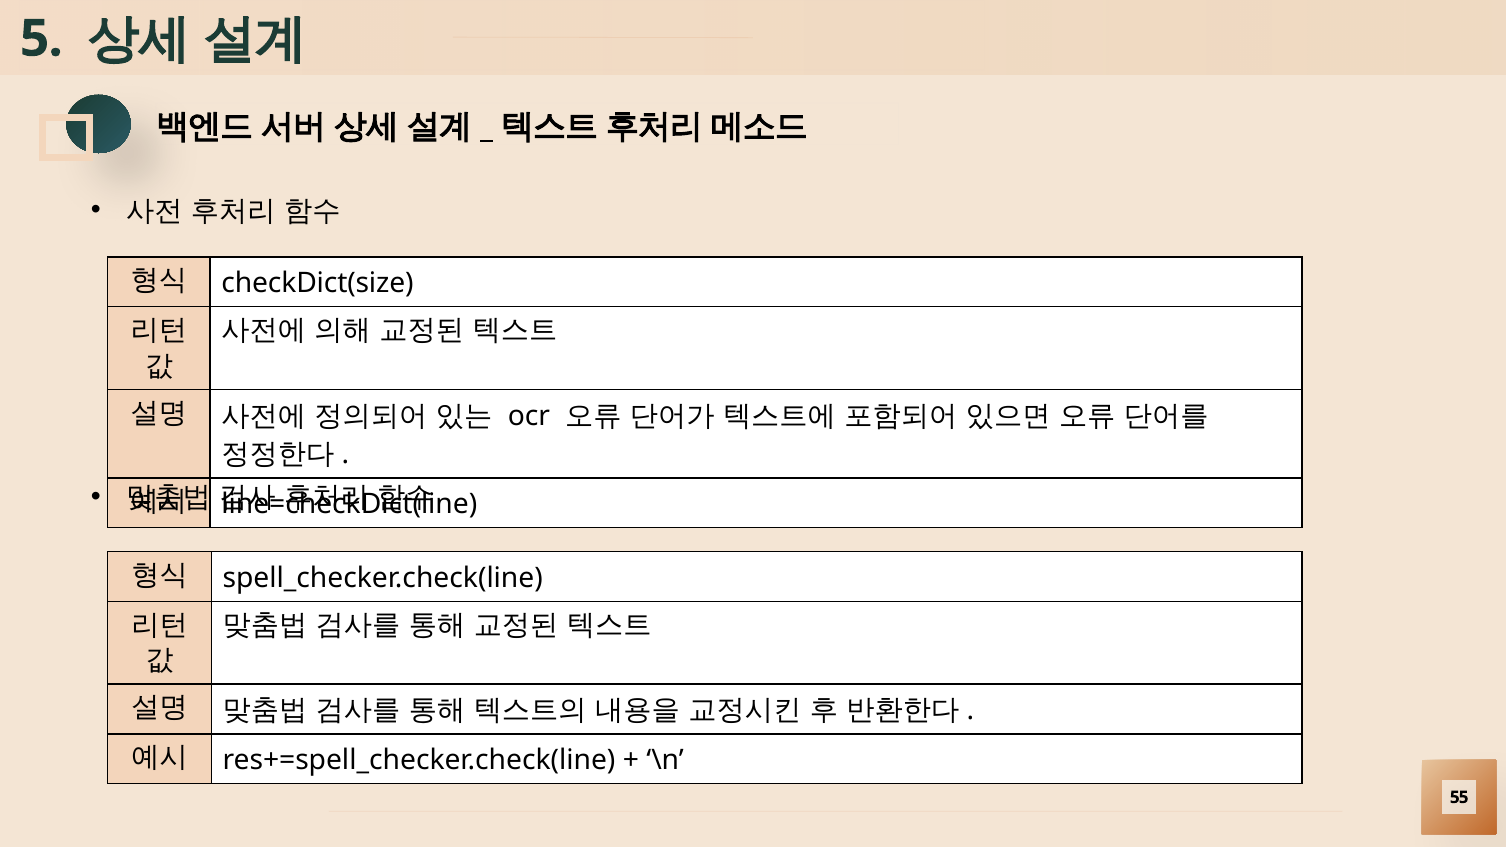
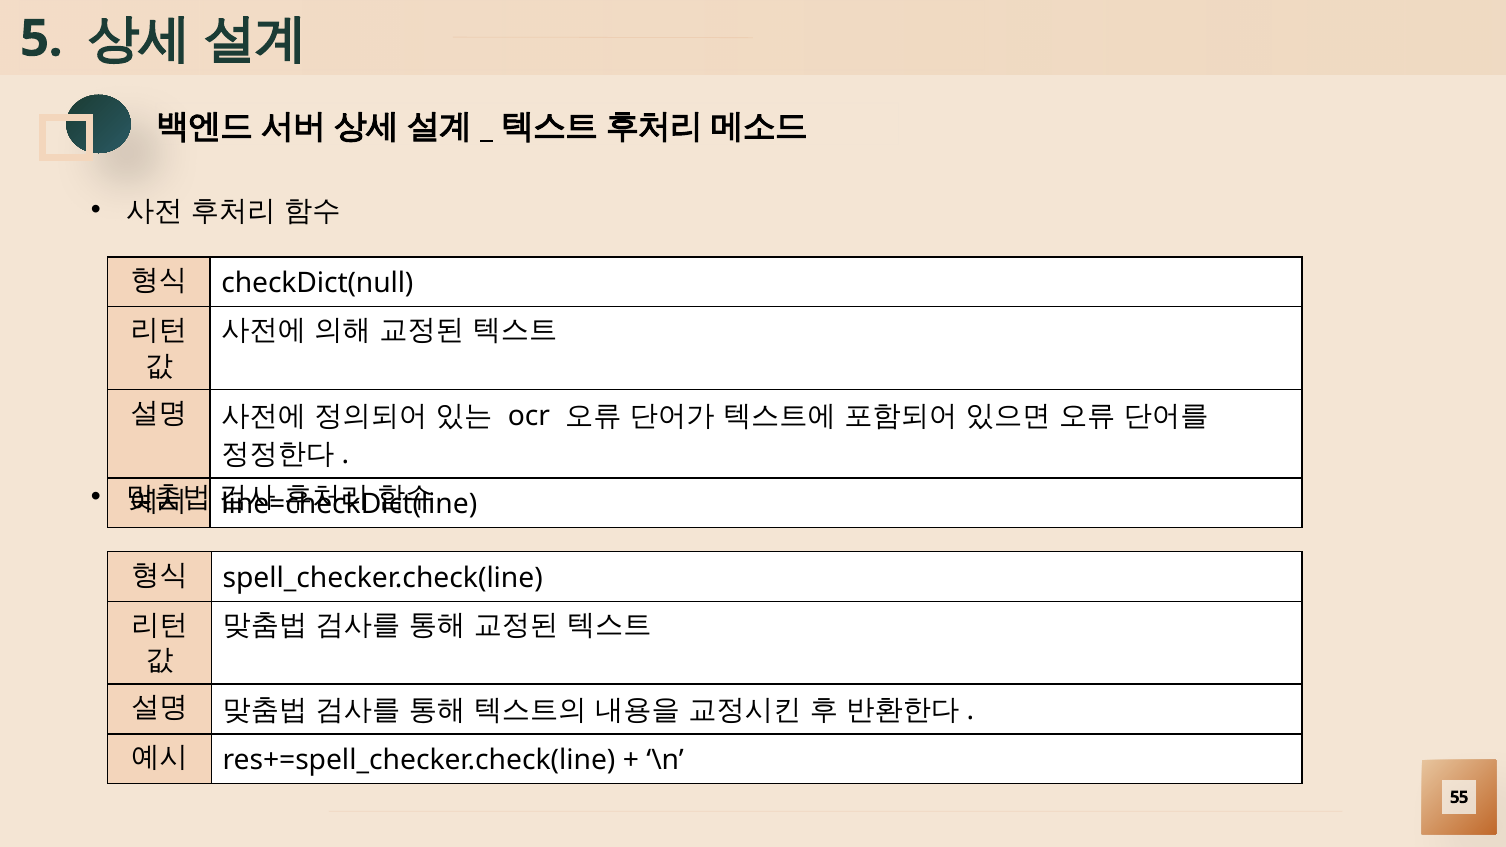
checkDict(size: checkDict(size -> checkDict(null
